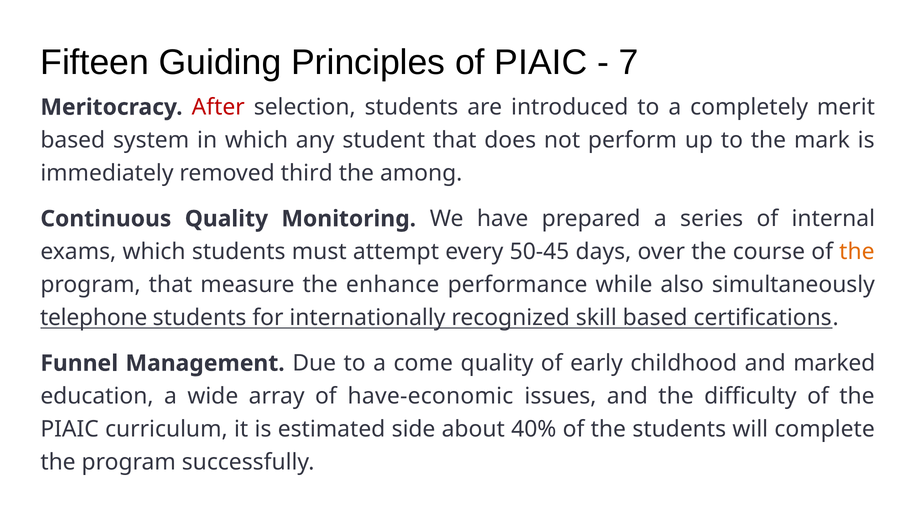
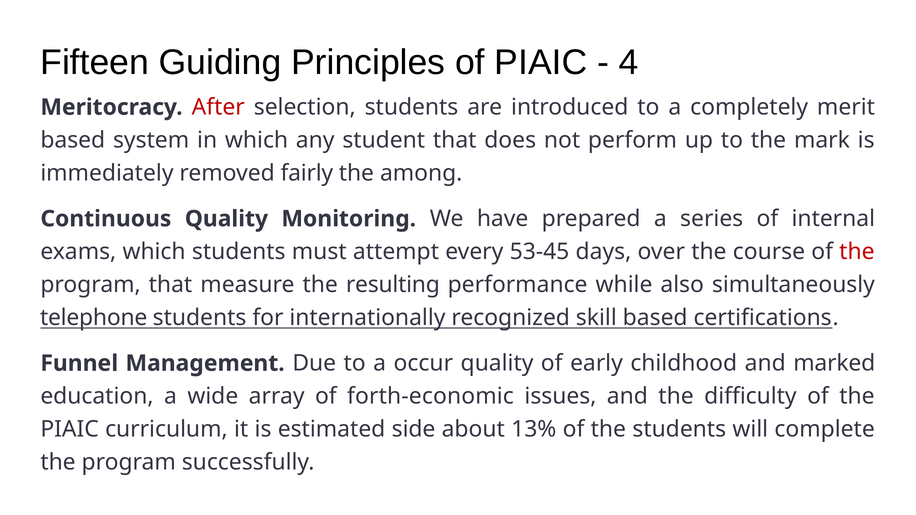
7: 7 -> 4
third: third -> fairly
50-45: 50-45 -> 53-45
the at (857, 252) colour: orange -> red
enhance: enhance -> resulting
come: come -> occur
have-economic: have-economic -> forth-economic
40%: 40% -> 13%
